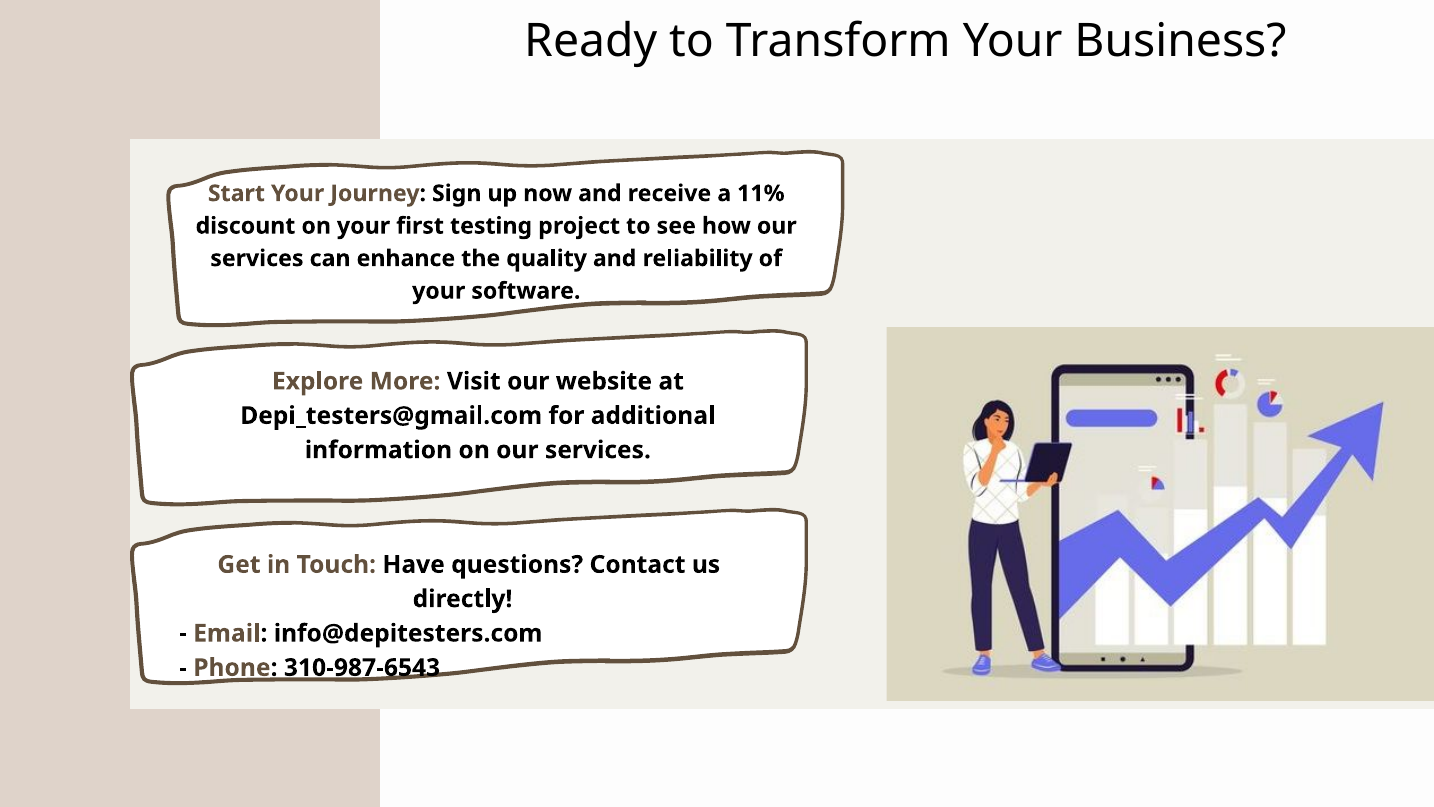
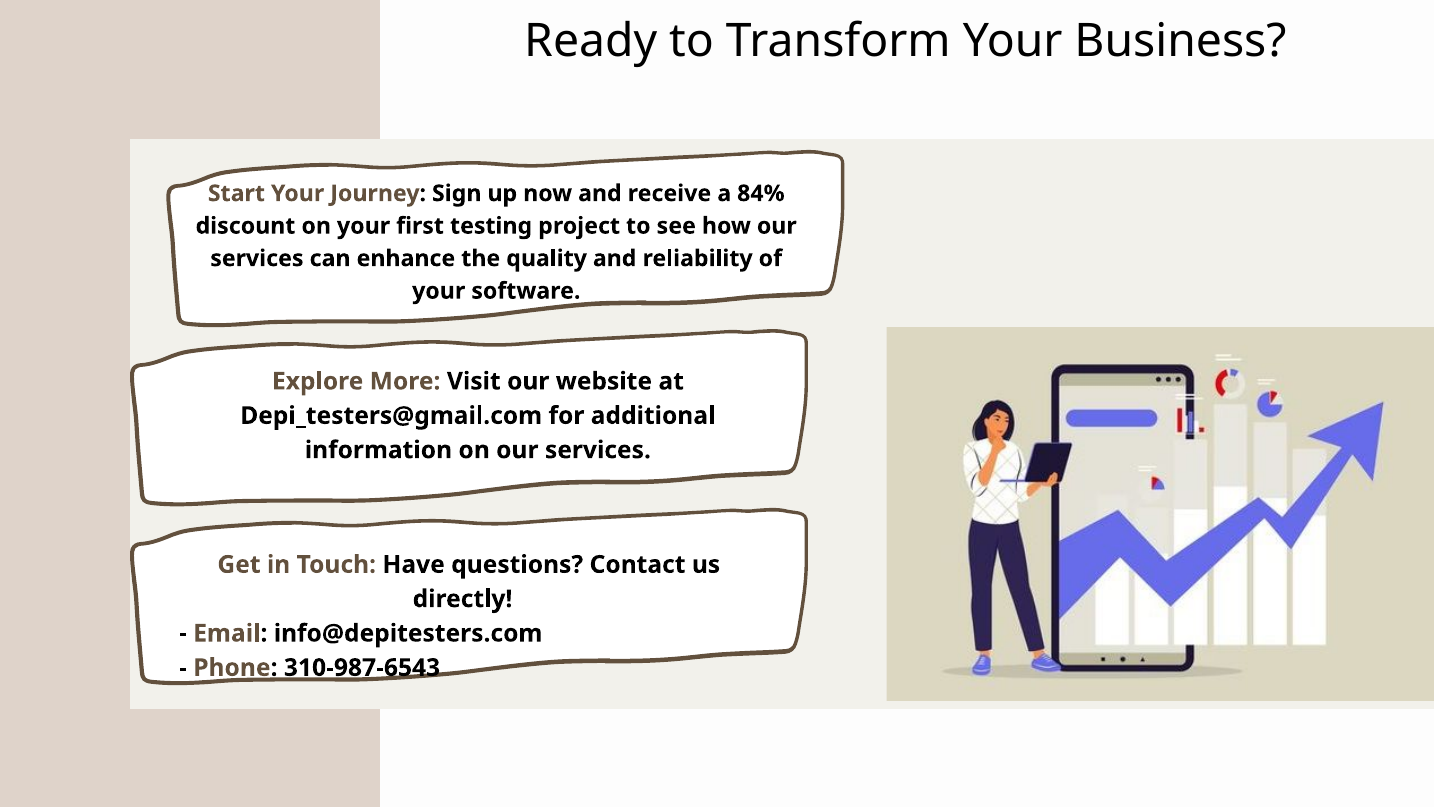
11%: 11% -> 84%
